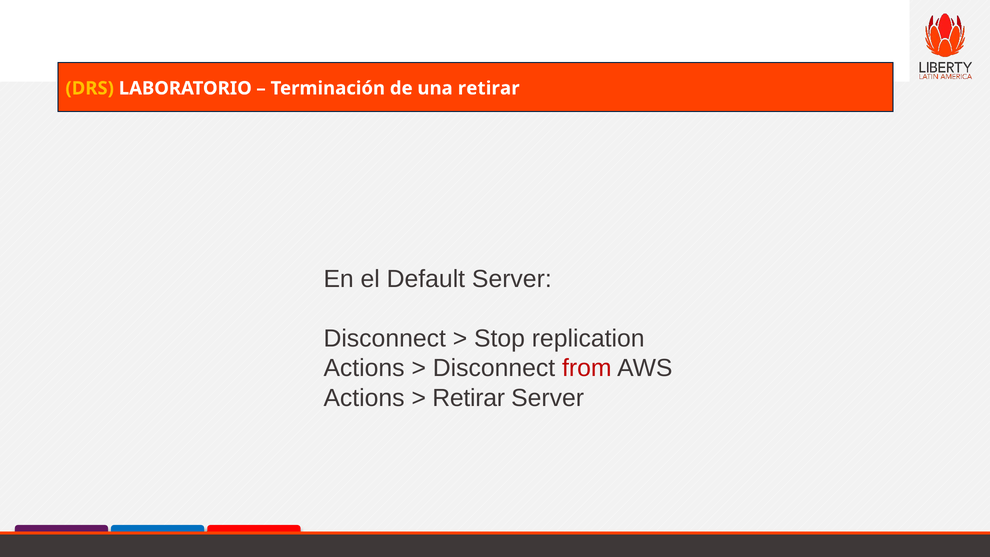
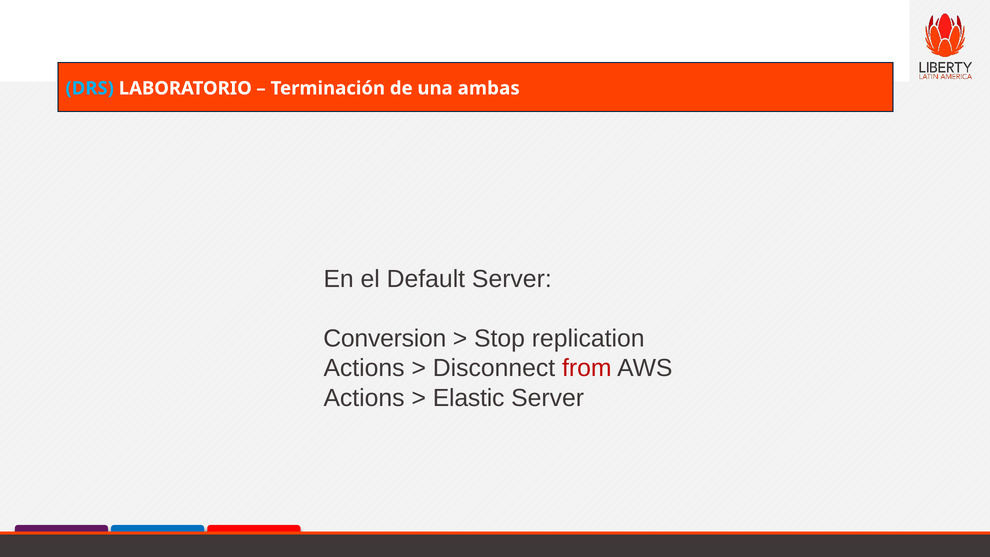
DRS colour: yellow -> light blue
una retirar: retirar -> ambas
Disconnect at (385, 338): Disconnect -> Conversion
Retirar at (469, 398): Retirar -> Elastic
